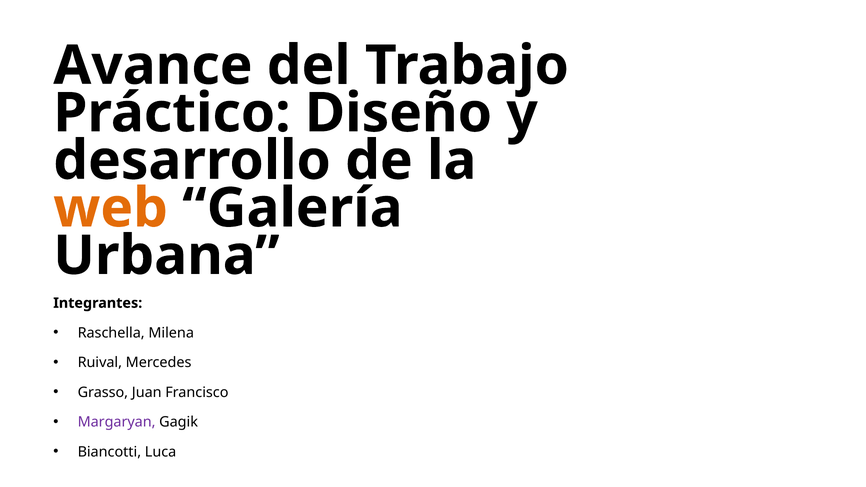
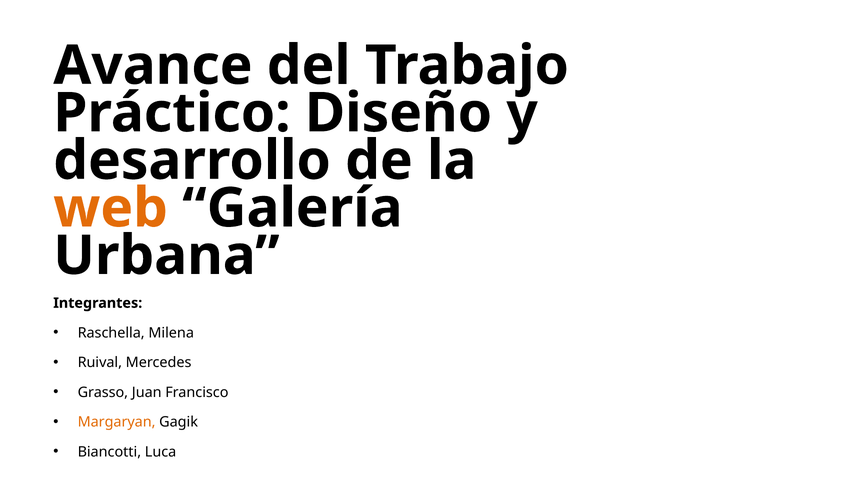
Margaryan colour: purple -> orange
